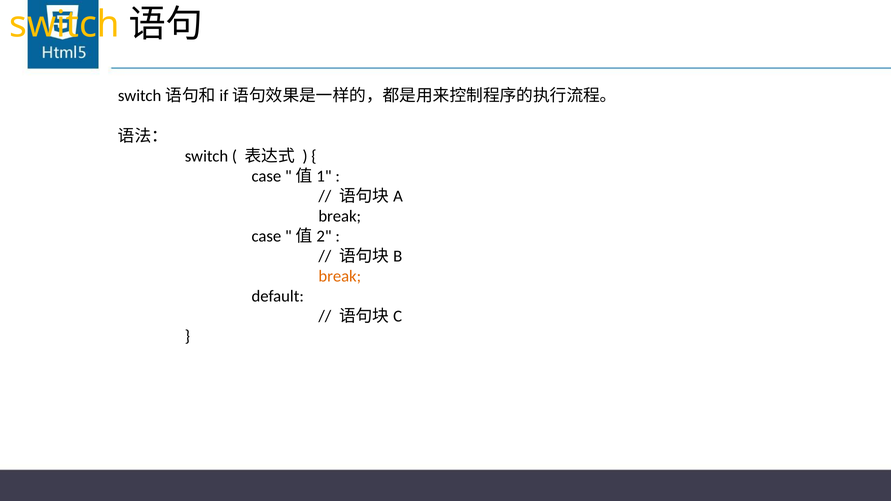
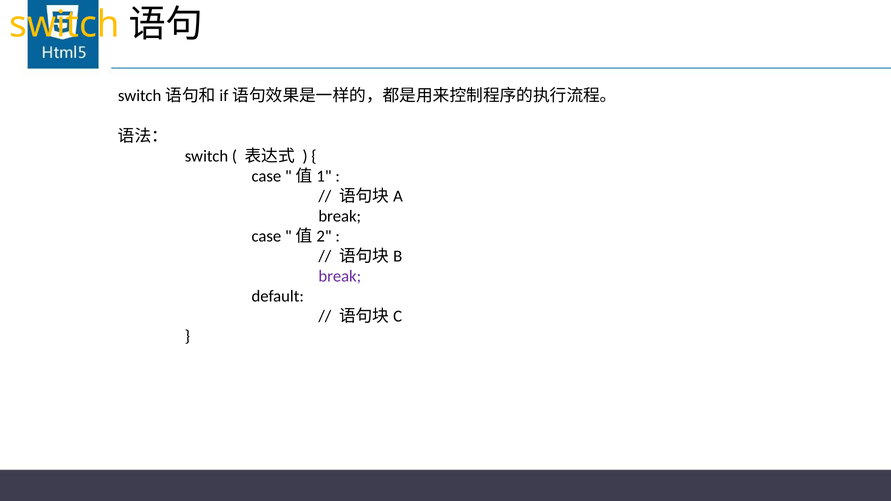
break at (340, 276) colour: orange -> purple
